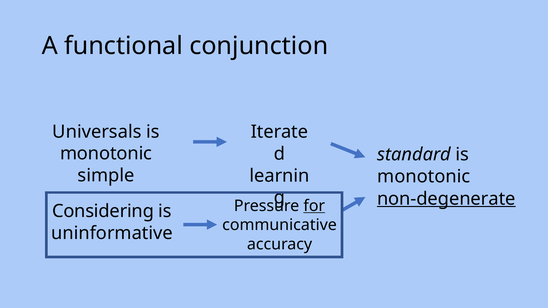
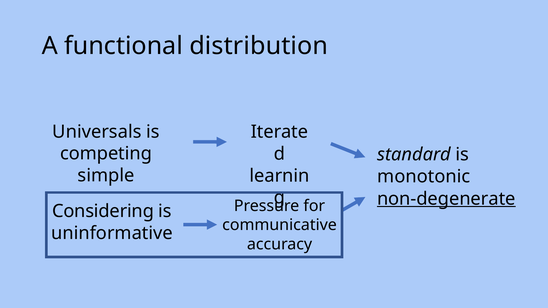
conjunction: conjunction -> distribution
monotonic at (106, 154): monotonic -> competing
for underline: present -> none
